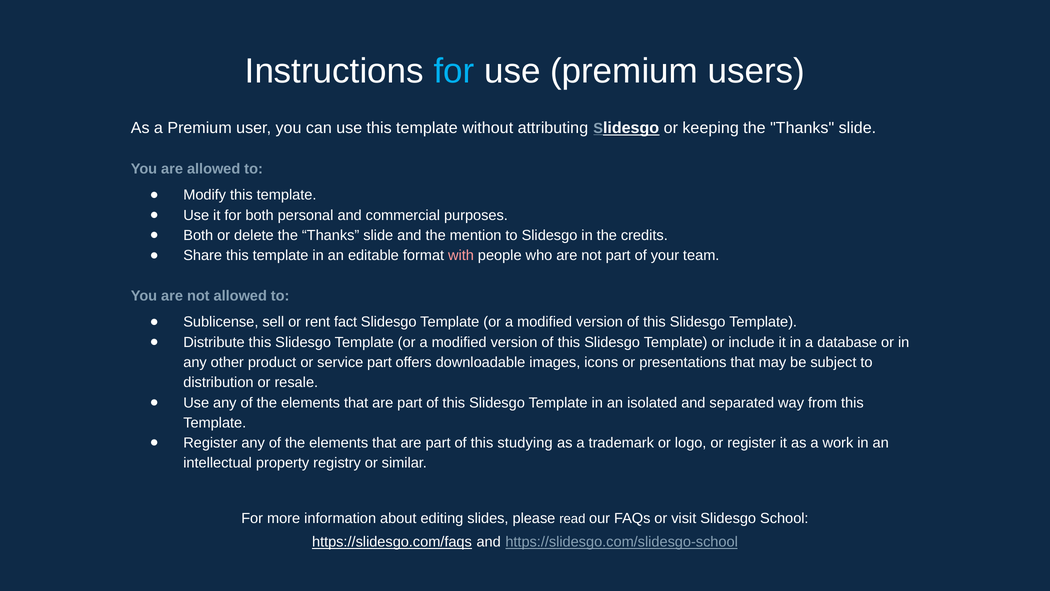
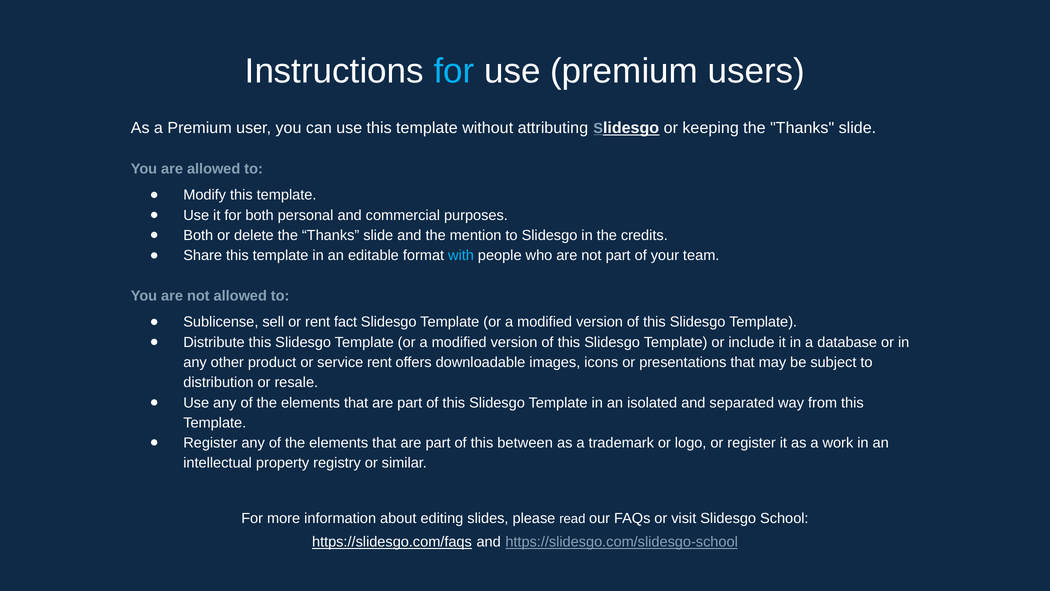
with colour: pink -> light blue
service part: part -> rent
studying: studying -> between
